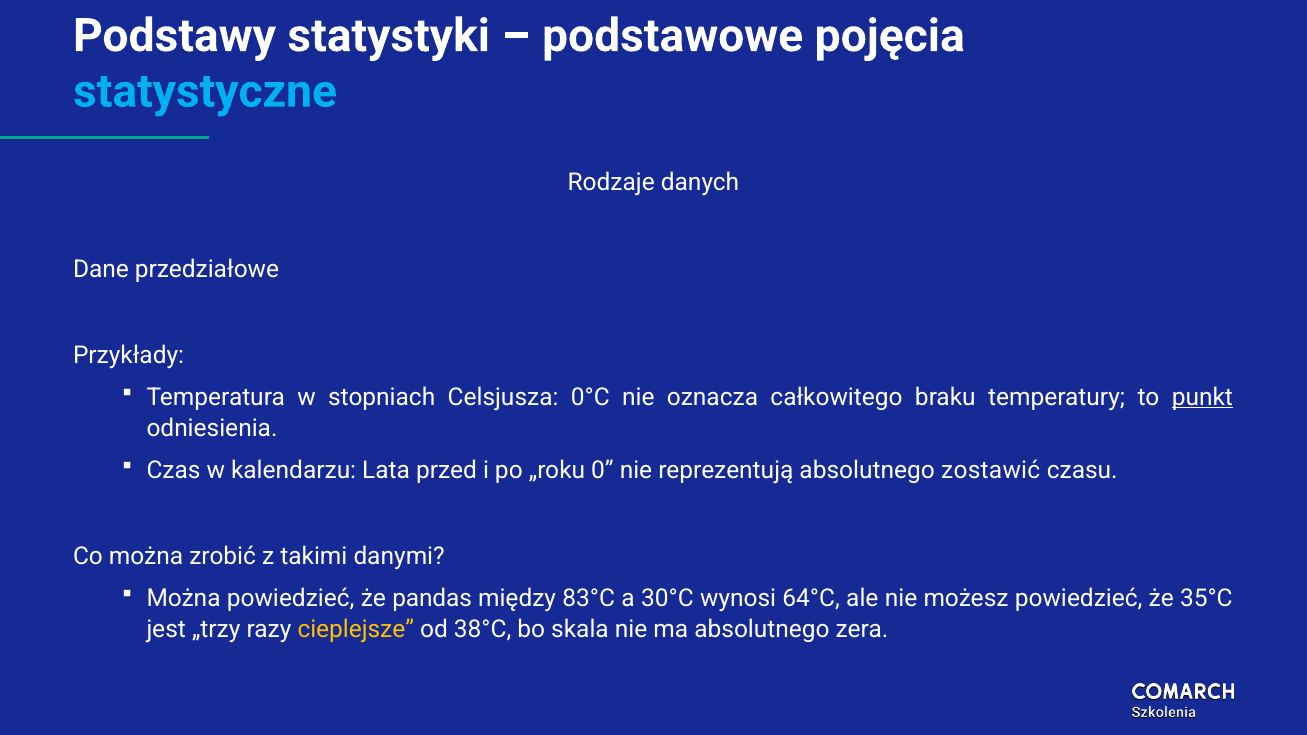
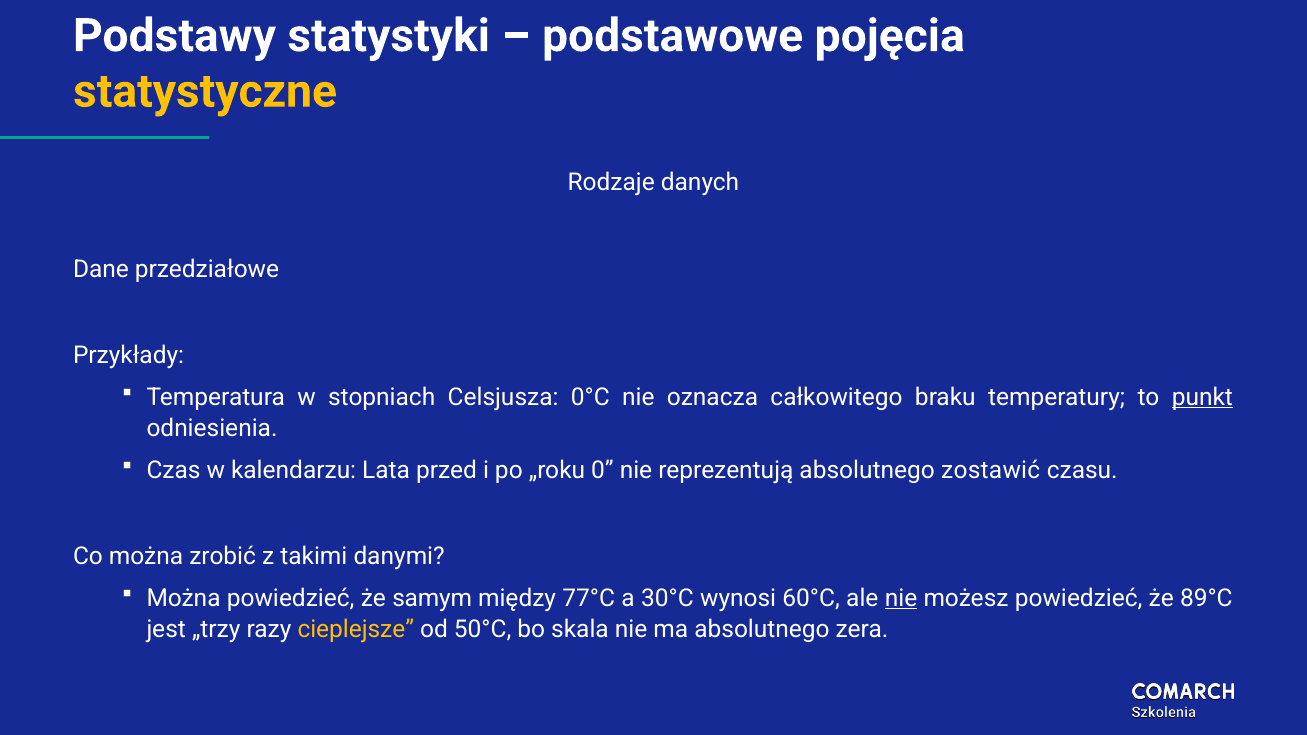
statystyczne colour: light blue -> yellow
pandas: pandas -> samym
83°C: 83°C -> 77°C
64°C: 64°C -> 60°C
nie at (901, 598) underline: none -> present
35°C: 35°C -> 89°C
38°C: 38°C -> 50°C
